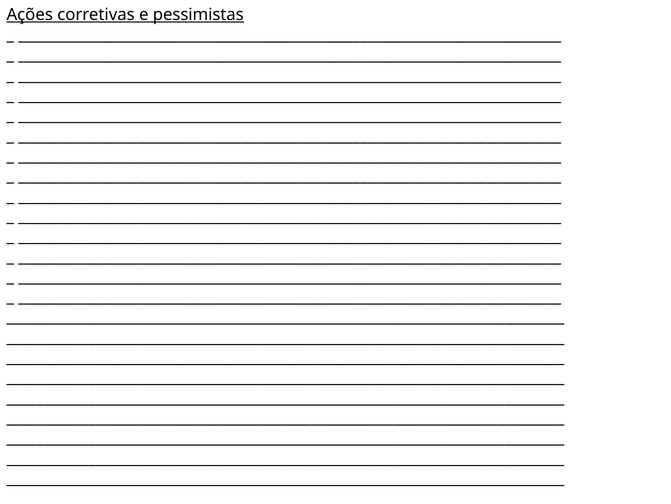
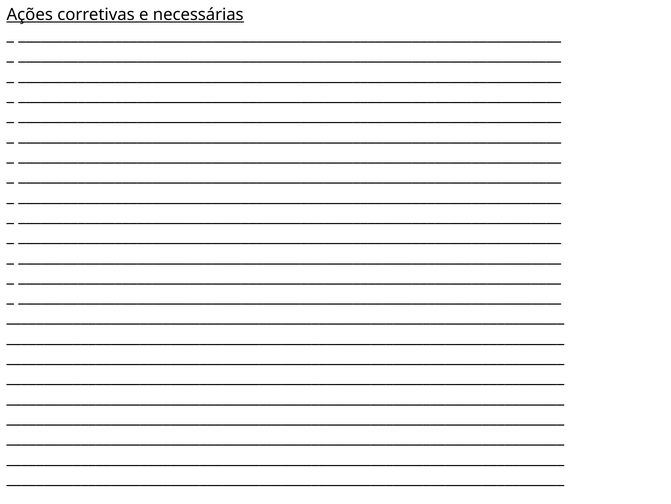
pessimistas: pessimistas -> necessárias
